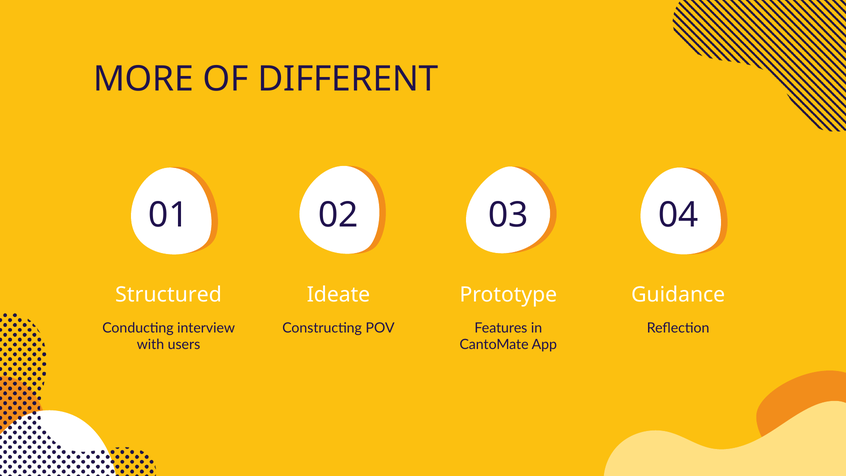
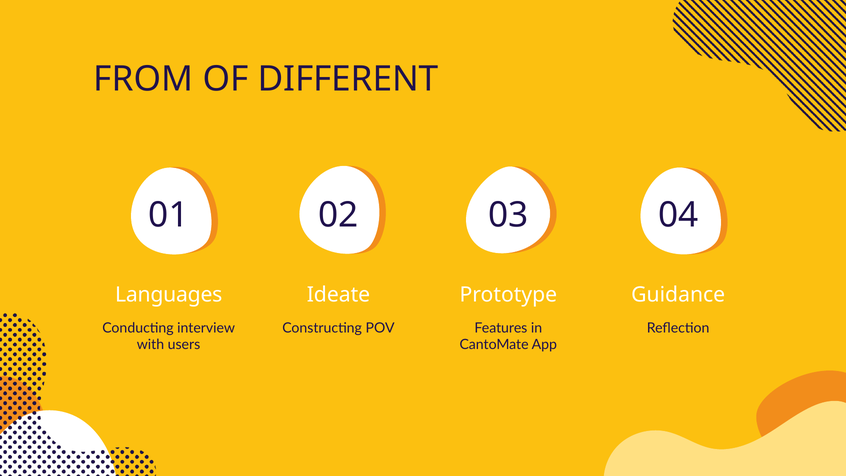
MORE: MORE -> FROM
Structured: Structured -> Languages
